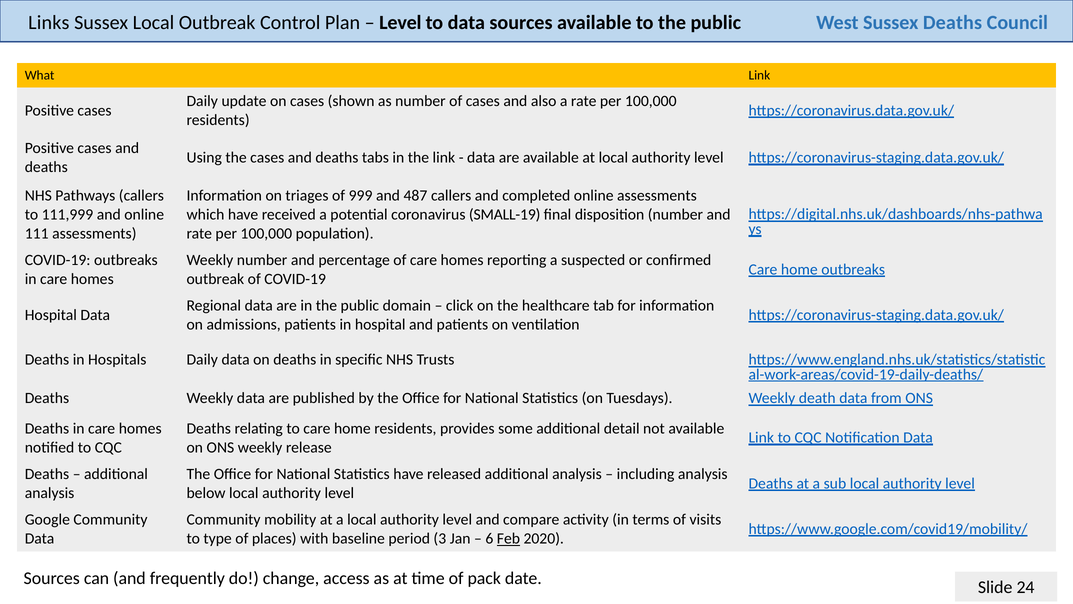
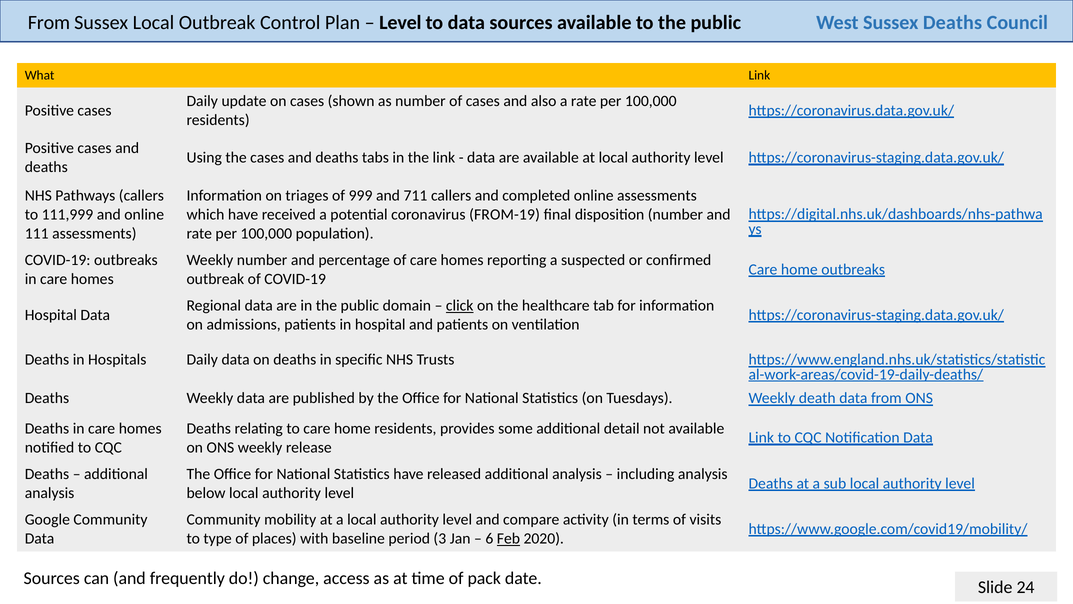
Links at (49, 23): Links -> From
487: 487 -> 711
SMALL-19: SMALL-19 -> FROM-19
click underline: none -> present
